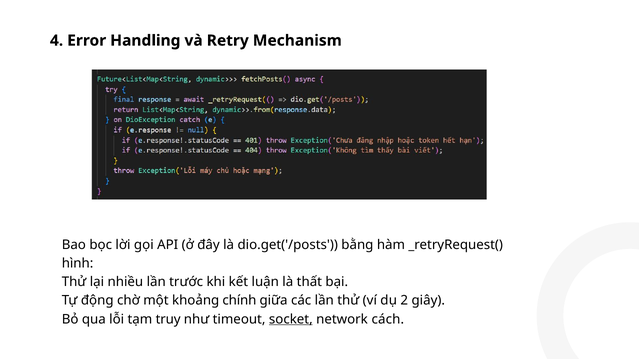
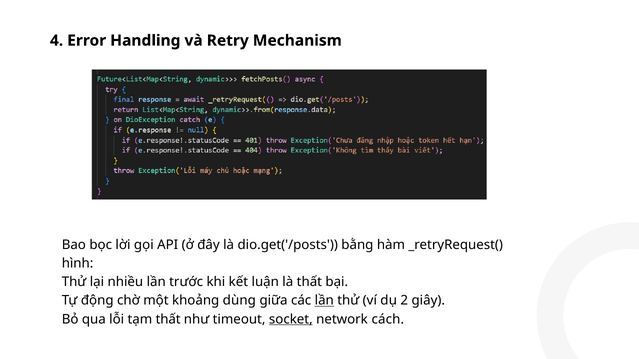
chính: chính -> dùng
lần at (324, 301) underline: none -> present
tạm truy: truy -> thất
